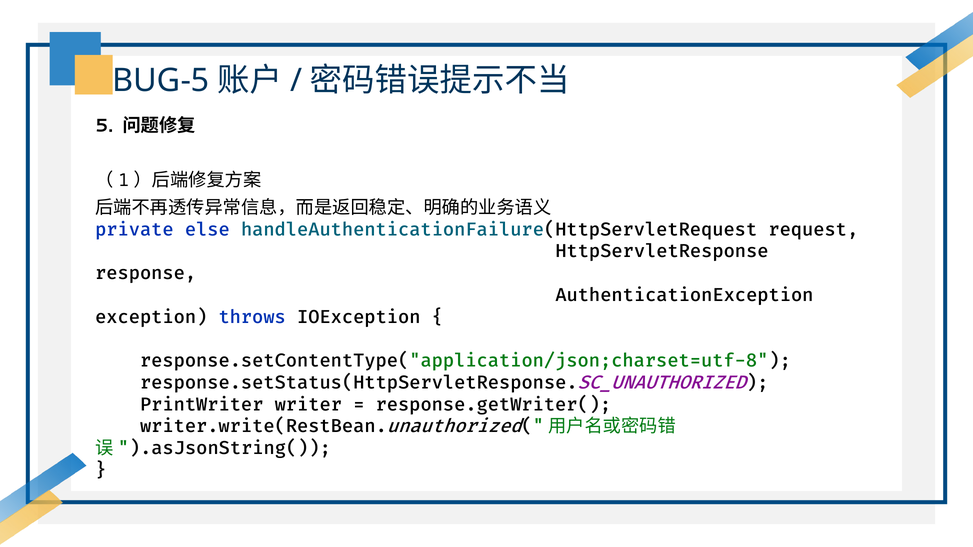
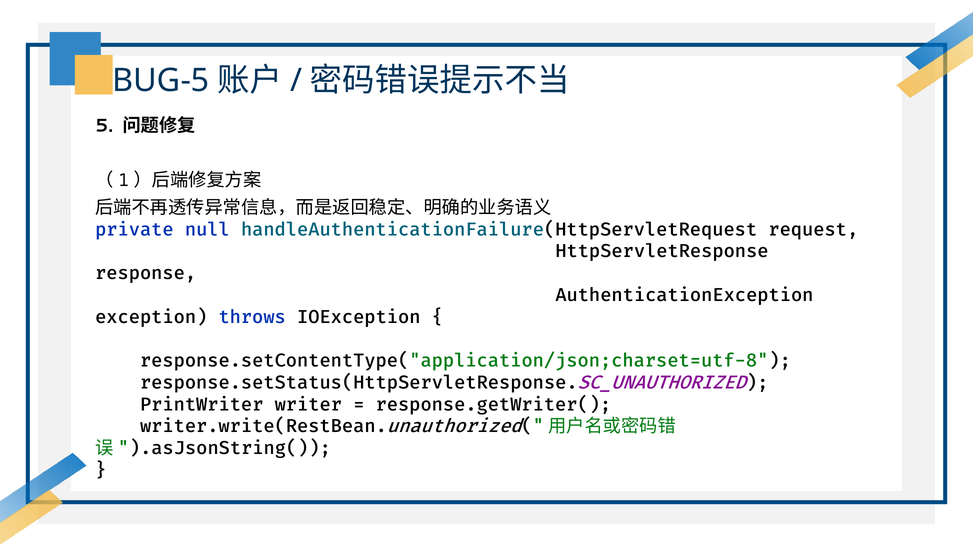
else: else -> null
